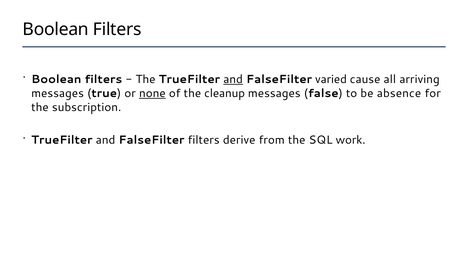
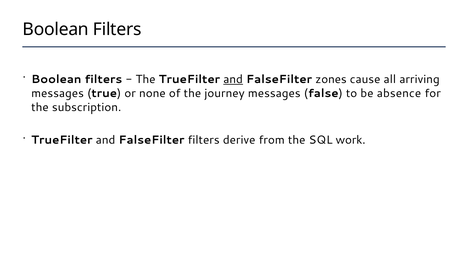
varied: varied -> zones
none underline: present -> none
cleanup: cleanup -> journey
